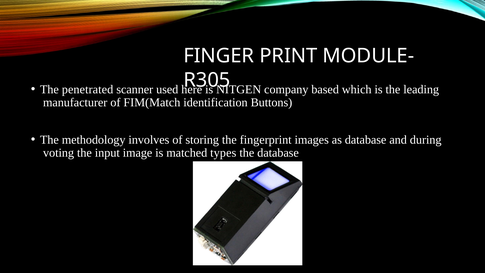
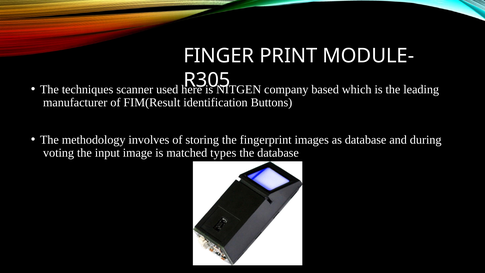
penetrated: penetrated -> techniques
FIM(Match: FIM(Match -> FIM(Result
